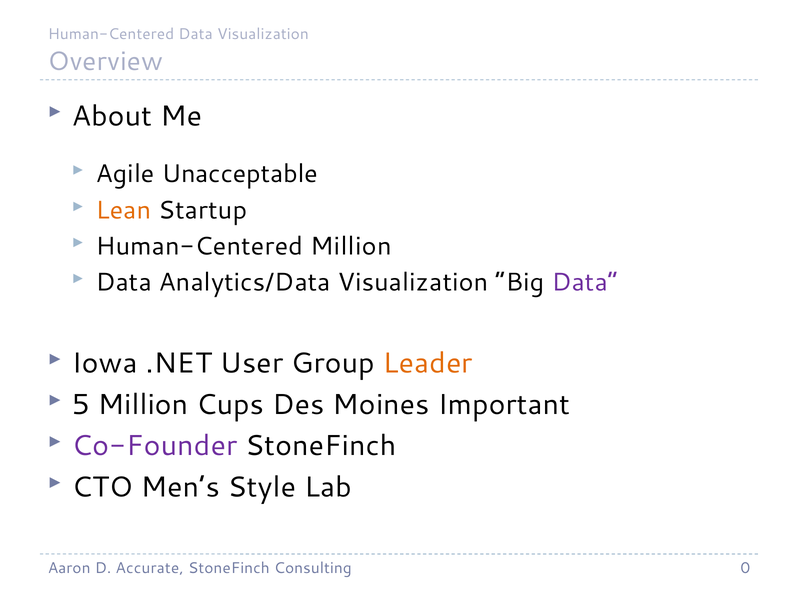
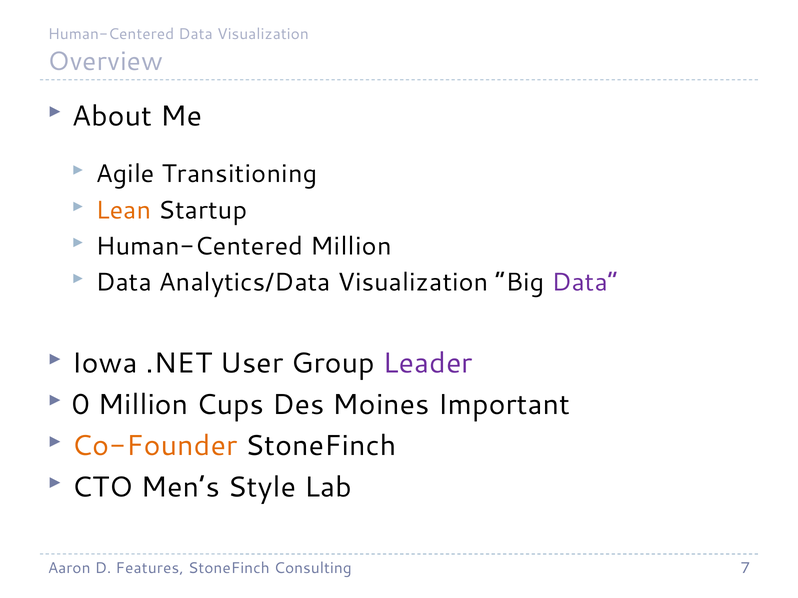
Unacceptable: Unacceptable -> Transitioning
Leader colour: orange -> purple
5: 5 -> 0
Co-Founder colour: purple -> orange
Accurate: Accurate -> Features
0: 0 -> 7
